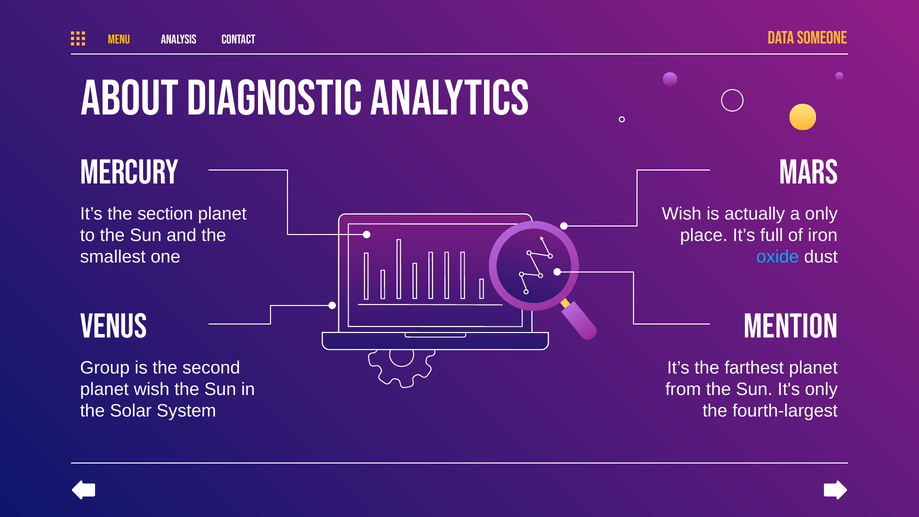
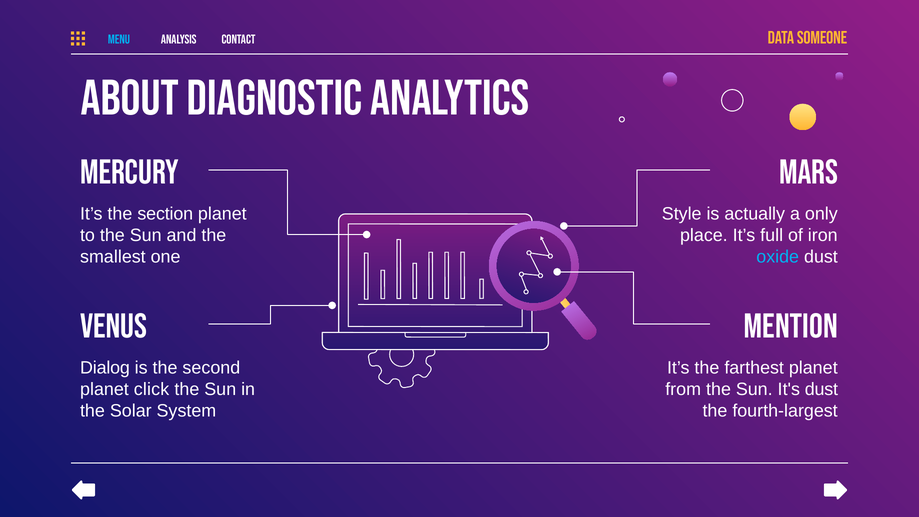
MENU colour: yellow -> light blue
Wish at (682, 214): Wish -> Style
Group: Group -> Dialog
planet wish: wish -> click
It's only: only -> dust
